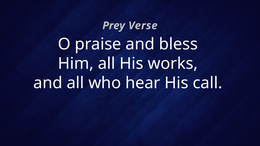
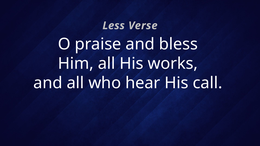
Prey: Prey -> Less
